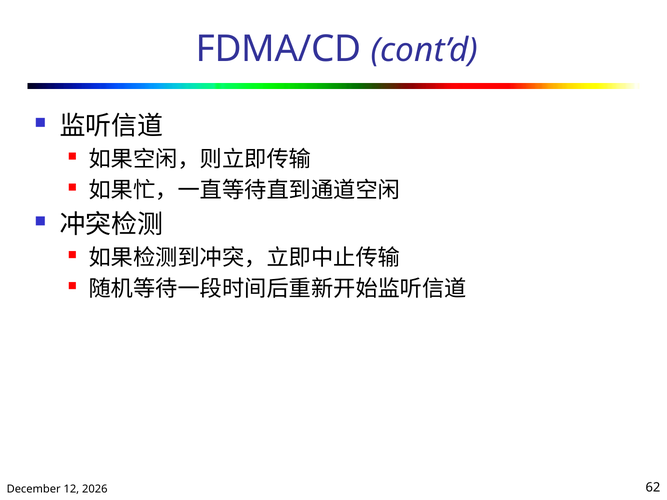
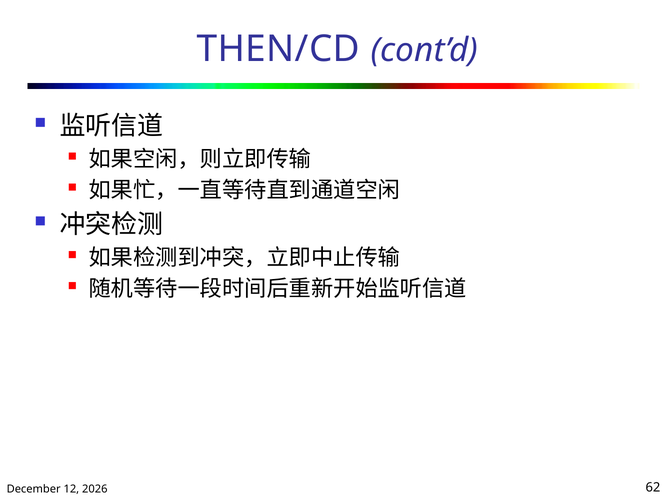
FDMA/CD: FDMA/CD -> THEN/CD
